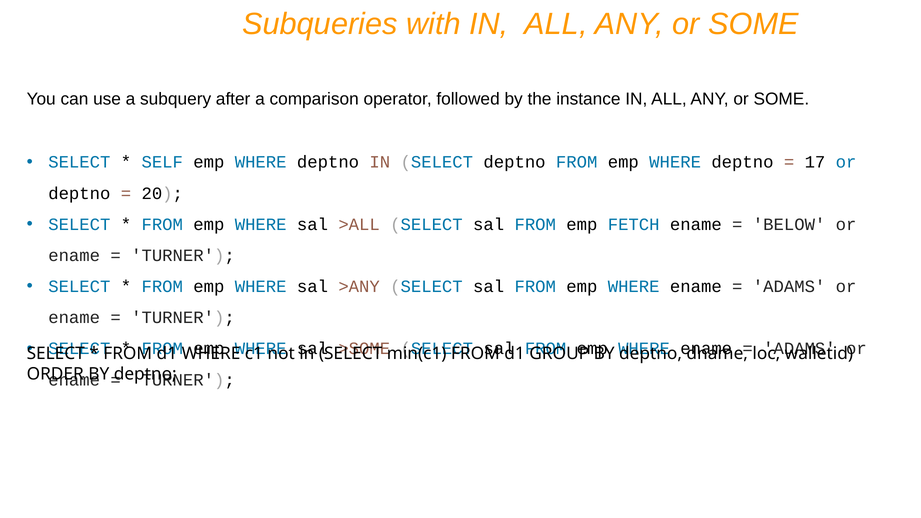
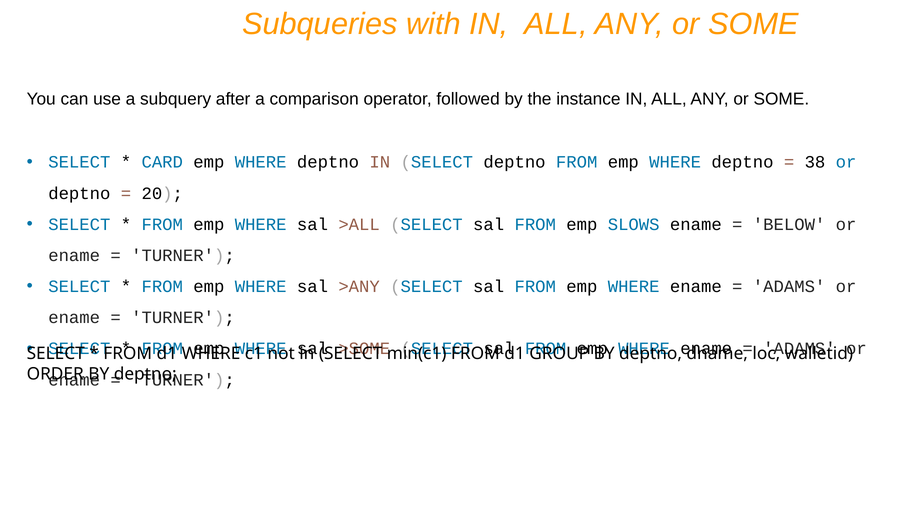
SELF: SELF -> CARD
17: 17 -> 38
FETCH: FETCH -> SLOWS
